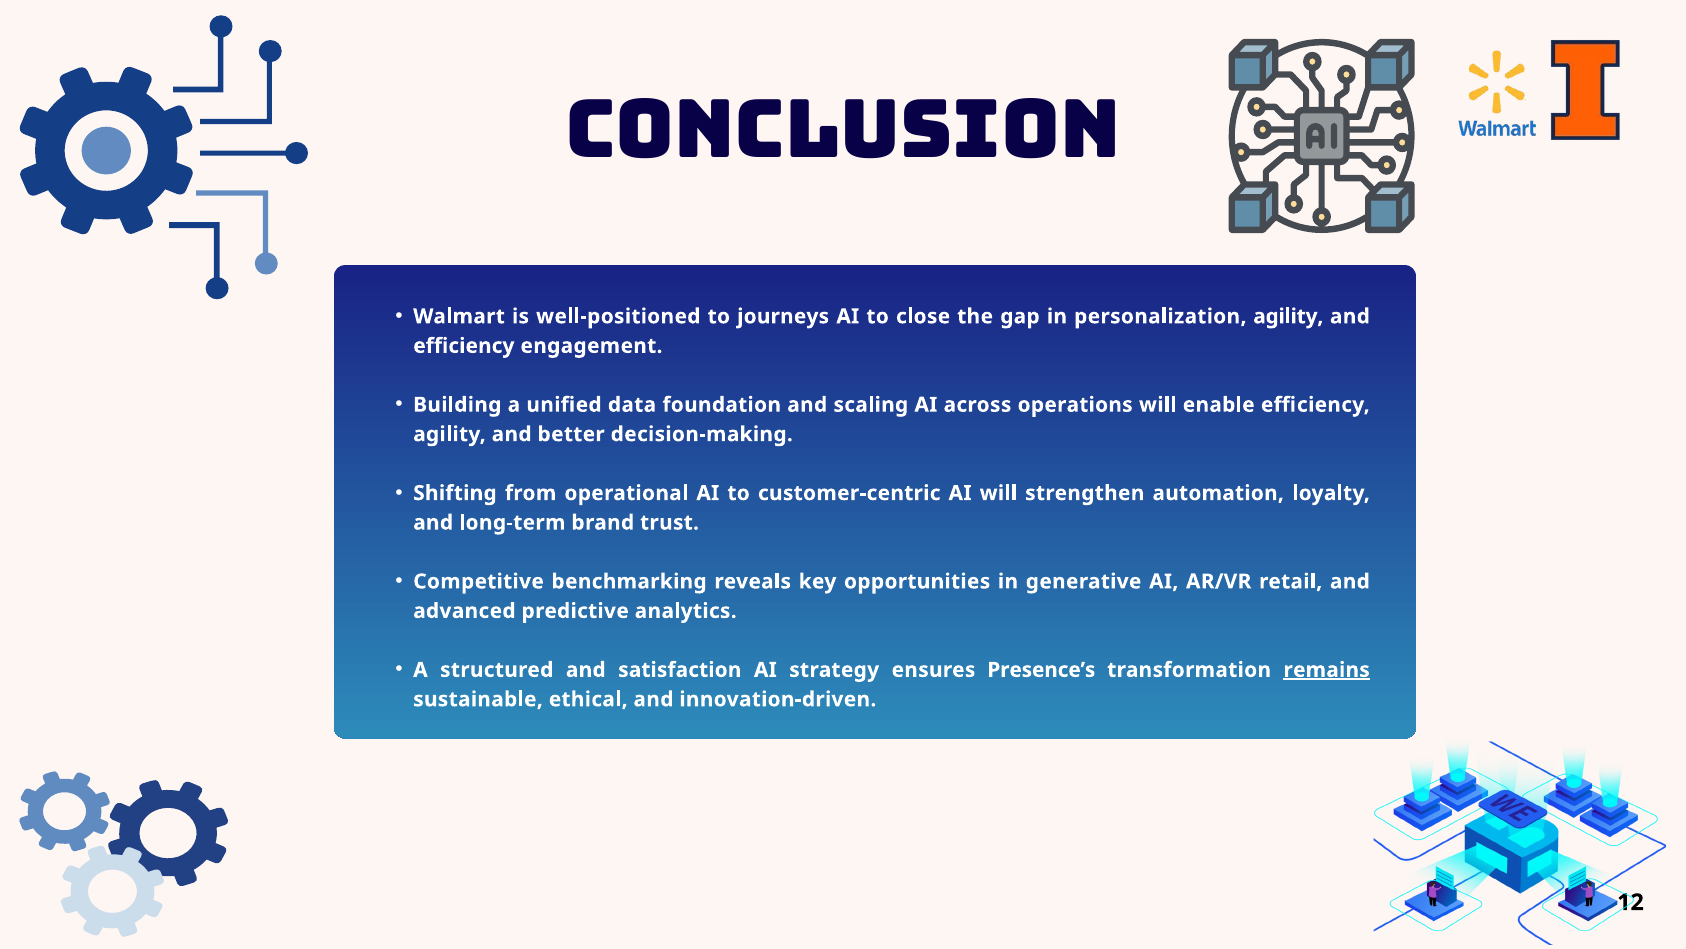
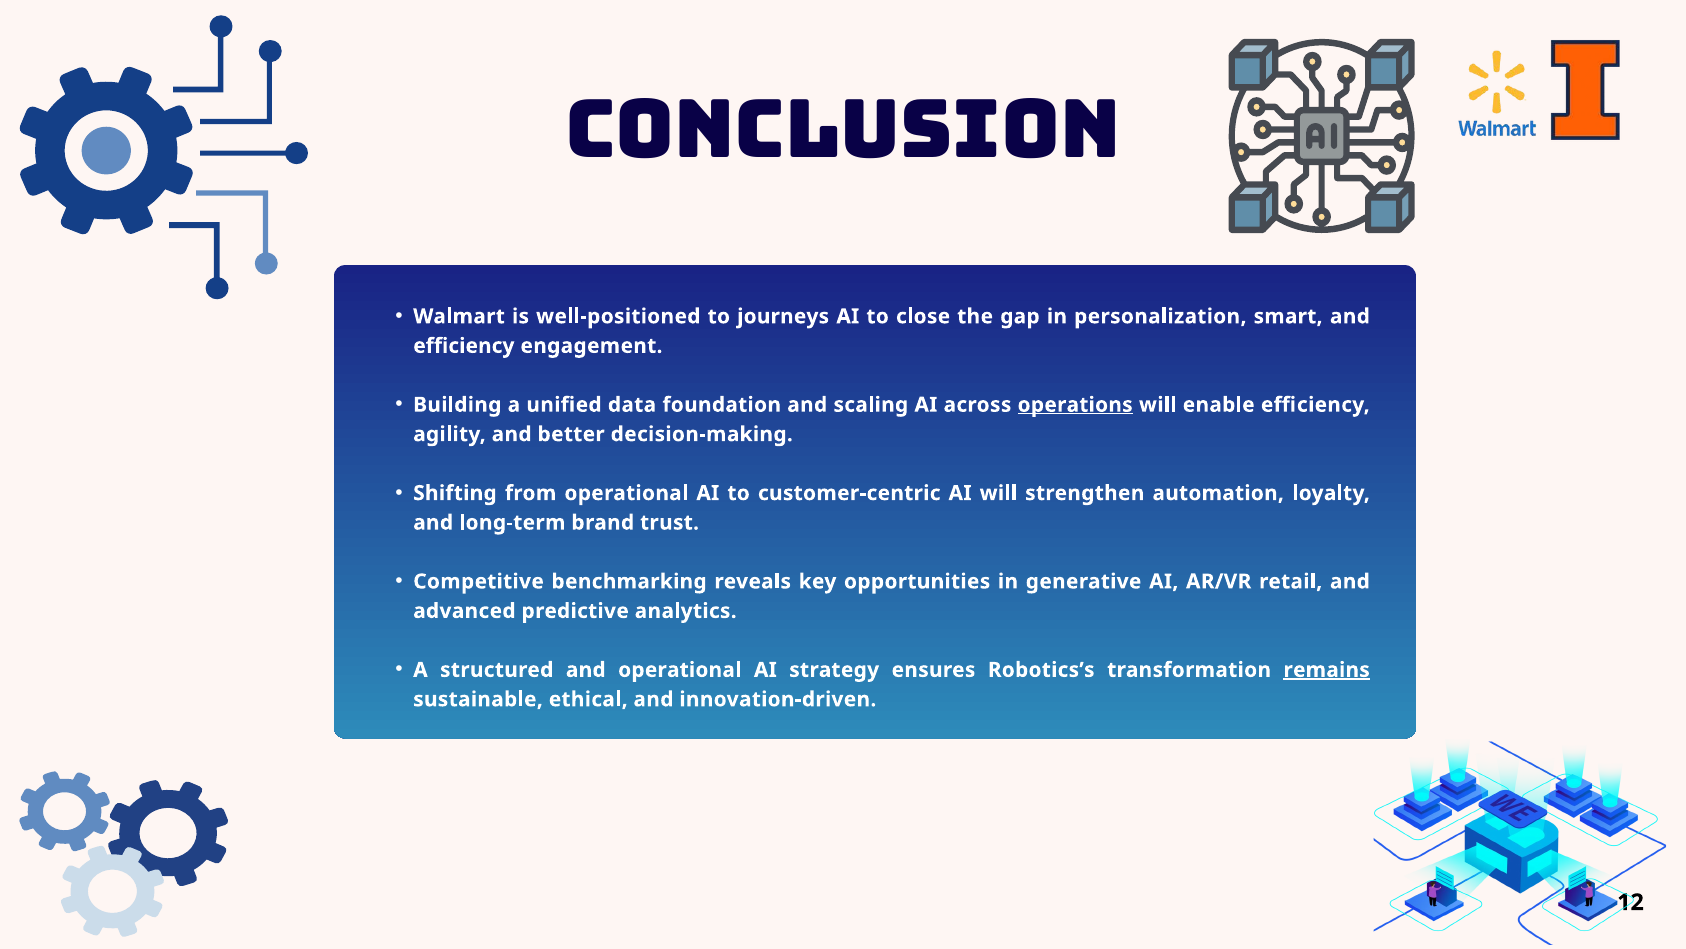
personalization agility: agility -> smart
operations underline: none -> present
and satisfaction: satisfaction -> operational
Presence’s: Presence’s -> Robotics’s
